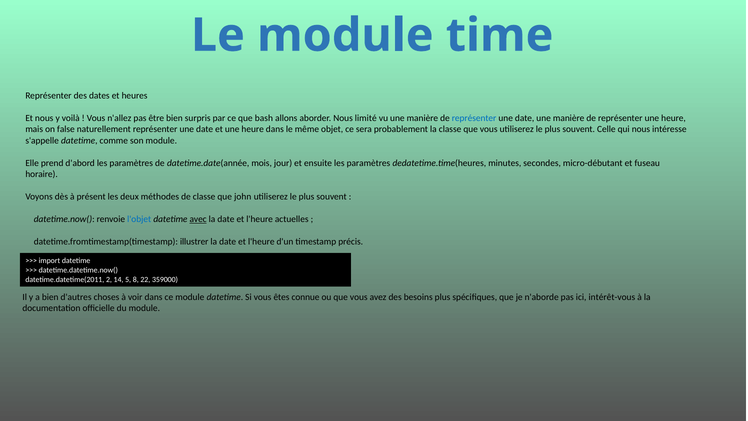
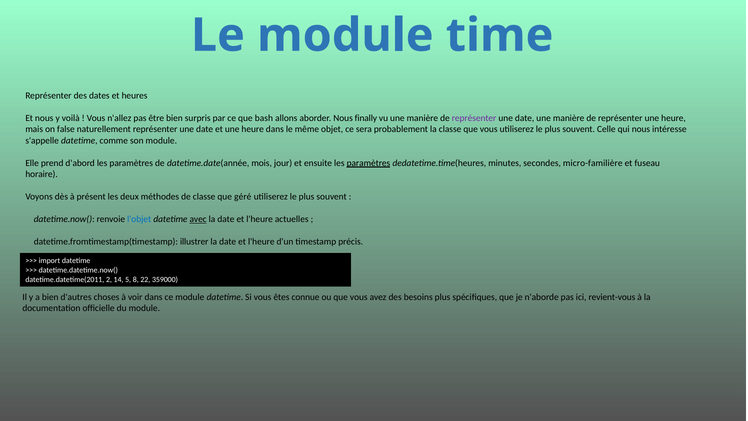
limité: limité -> finally
représenter at (474, 118) colour: blue -> purple
paramètres at (368, 163) underline: none -> present
micro-débutant: micro-débutant -> micro-familière
john: john -> géré
intérêt-vous: intérêt-vous -> revient-vous
